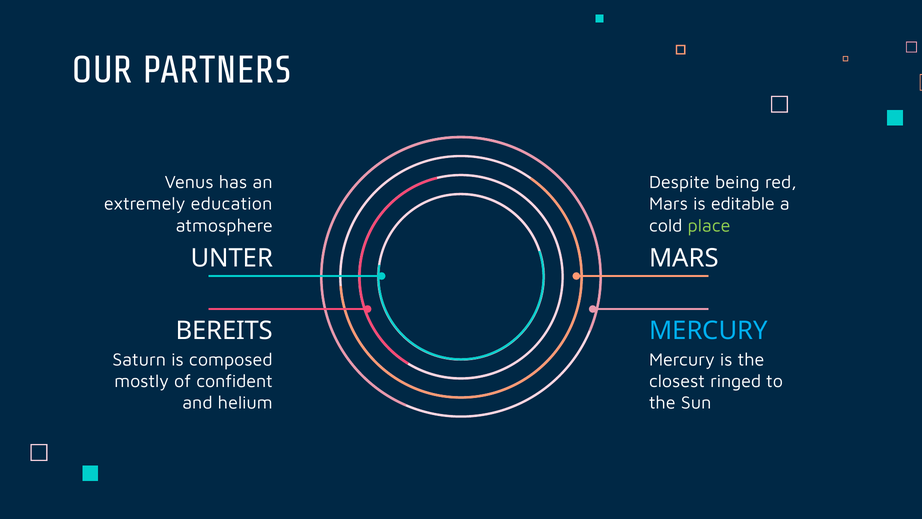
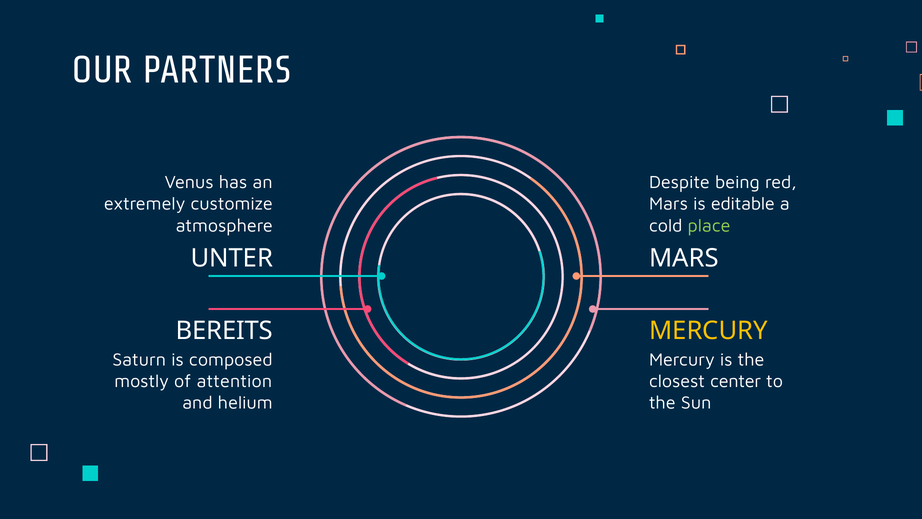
education: education -> customize
MERCURY at (708, 331) colour: light blue -> yellow
confident: confident -> attention
ringed: ringed -> center
